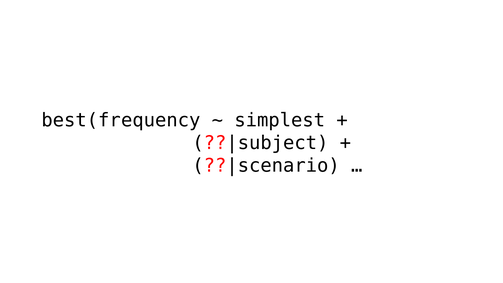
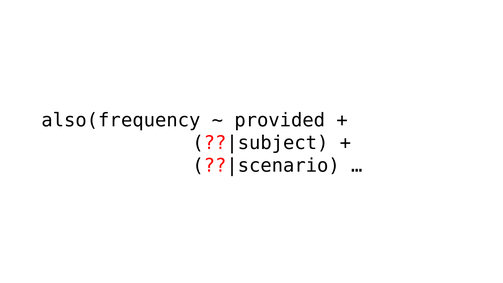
best(frequency: best(frequency -> also(frequency
simplest: simplest -> provided
